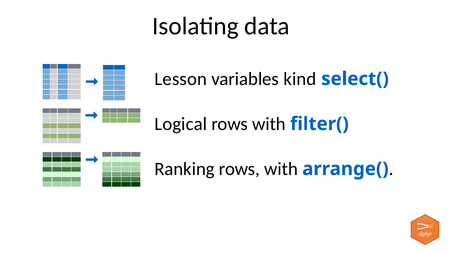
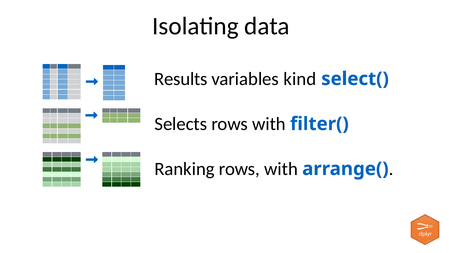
Lesson: Lesson -> Results
Logical: Logical -> Selects
